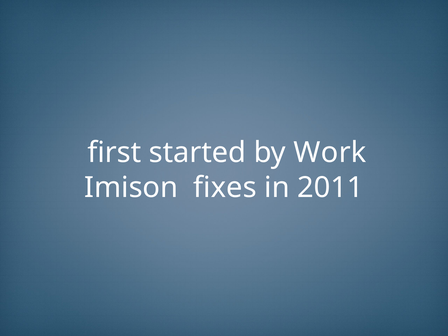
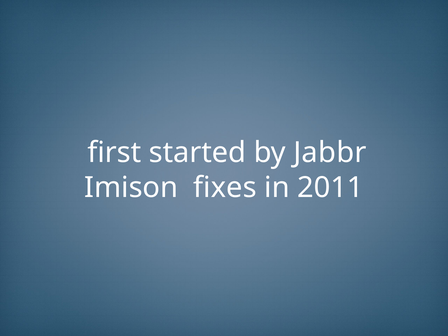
Work: Work -> Jabbr
